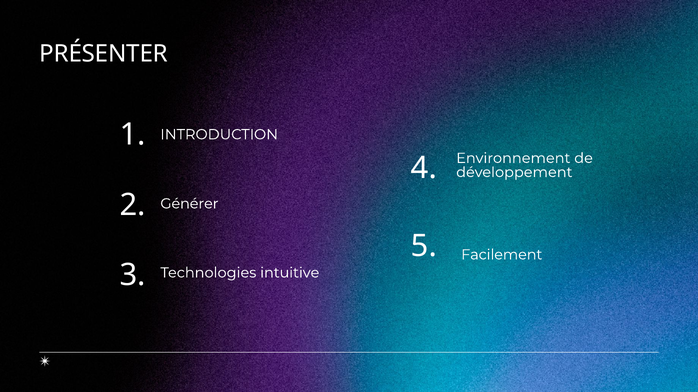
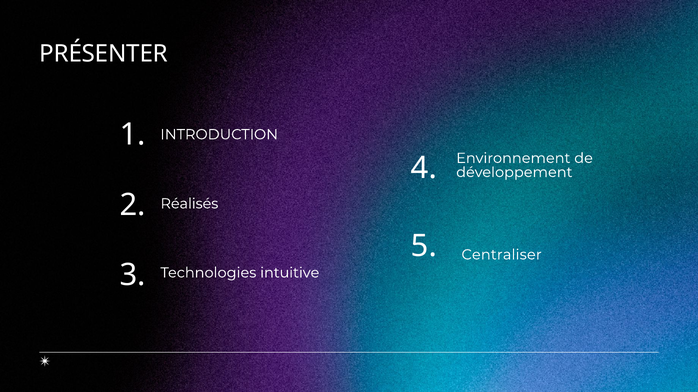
Générer: Générer -> Réalisés
Facilement: Facilement -> Centraliser
